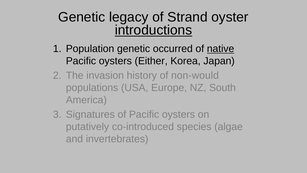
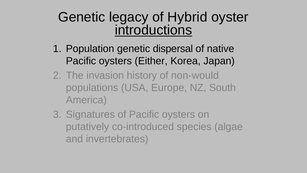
Strand: Strand -> Hybrid
occurred: occurred -> dispersal
native underline: present -> none
